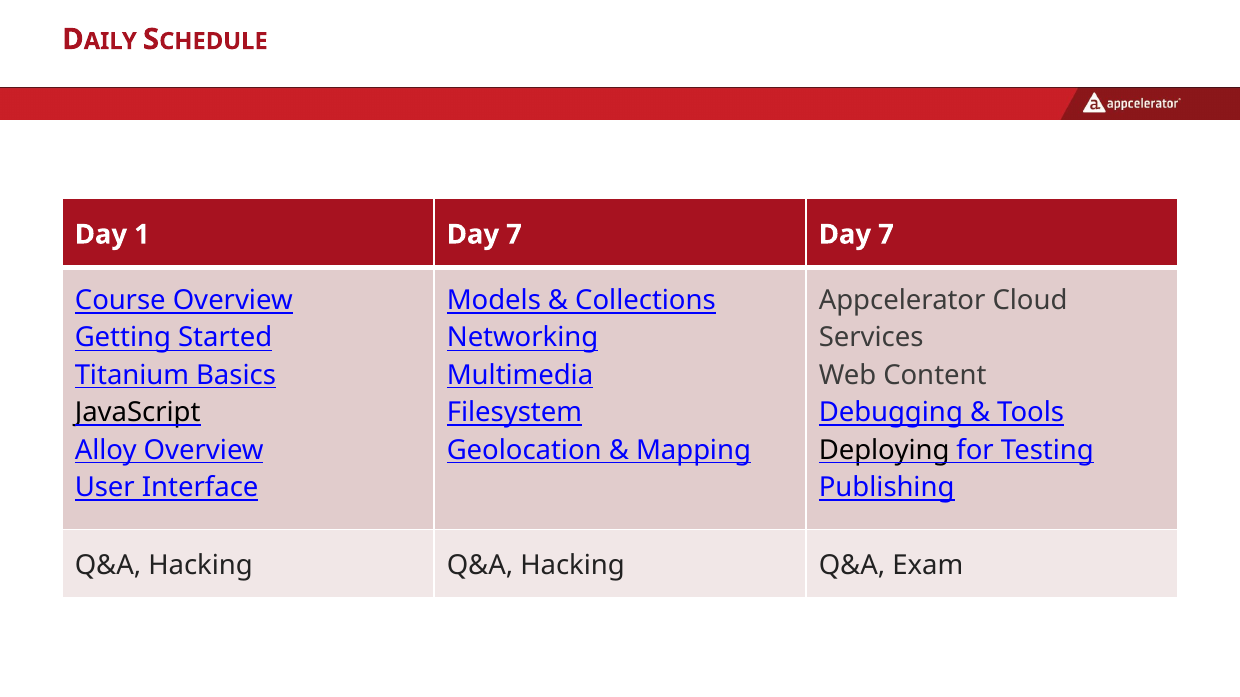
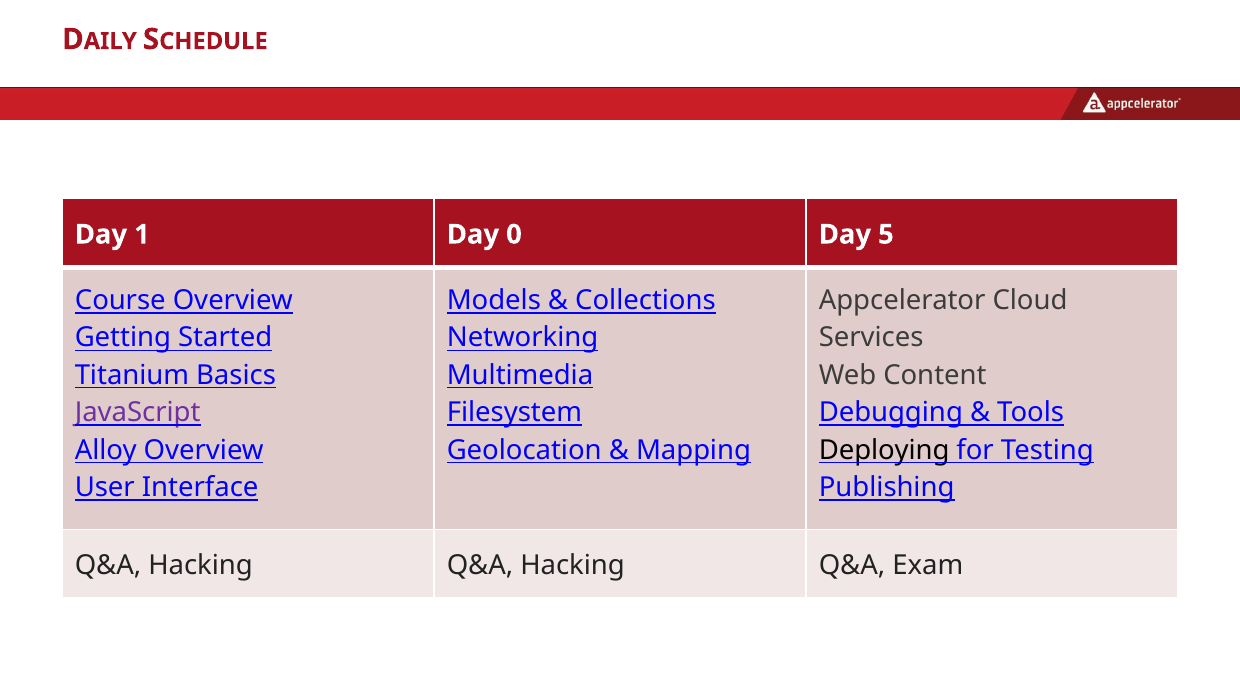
1 Day 7: 7 -> 0
7 at (886, 235): 7 -> 5
JavaScript colour: black -> purple
